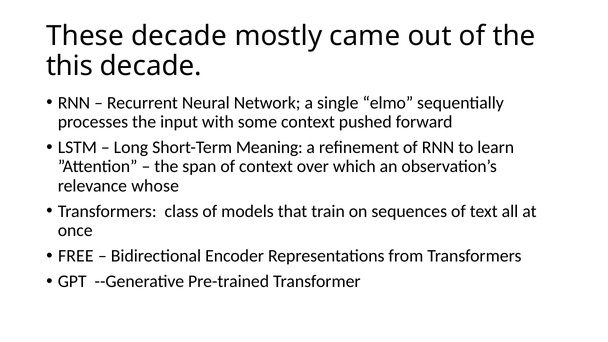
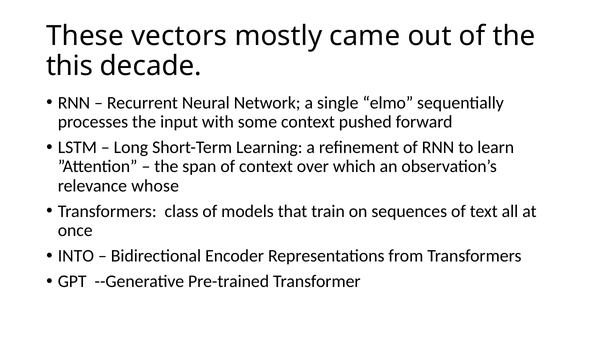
These decade: decade -> vectors
Meaning: Meaning -> Learning
FREE: FREE -> INTO
